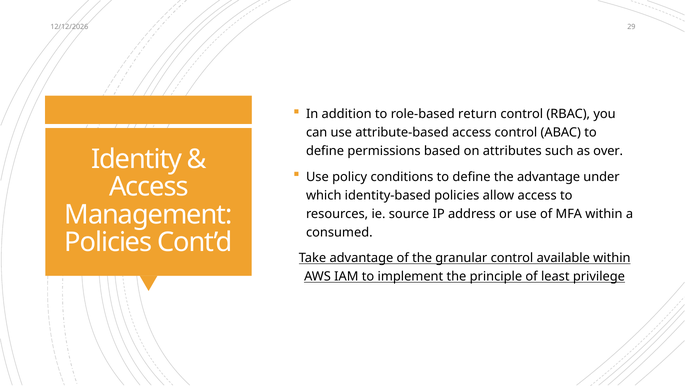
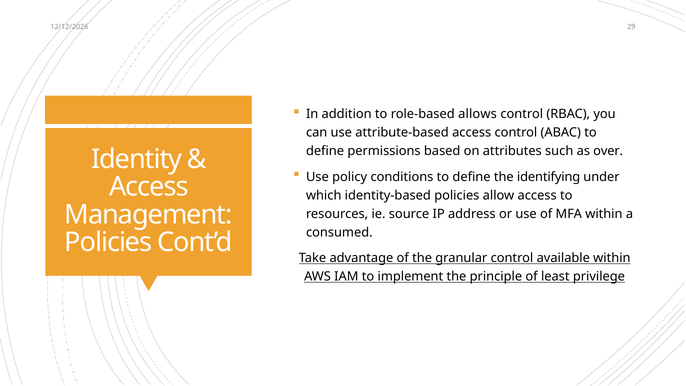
return: return -> allows
the advantage: advantage -> identifying
